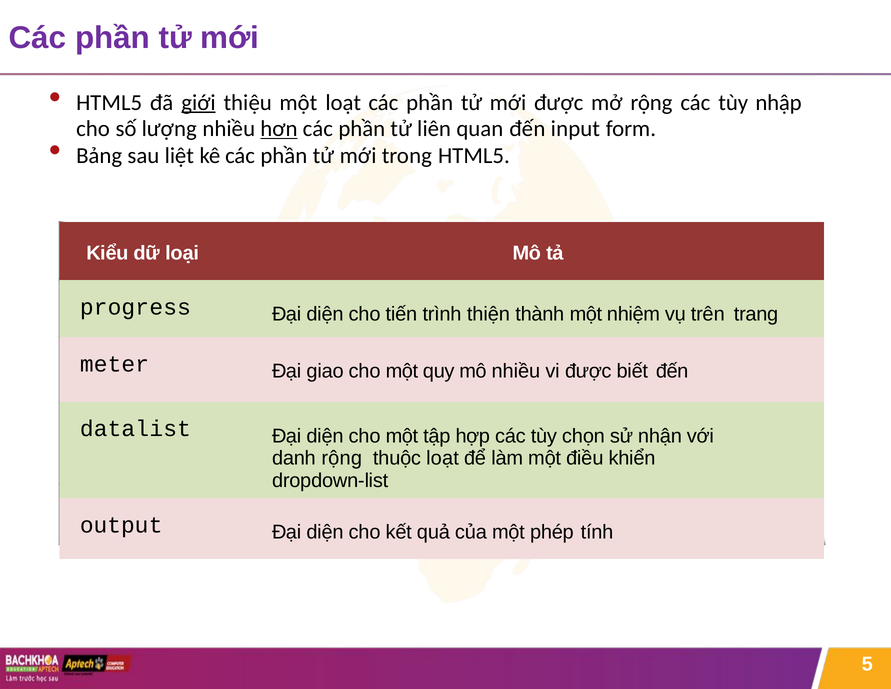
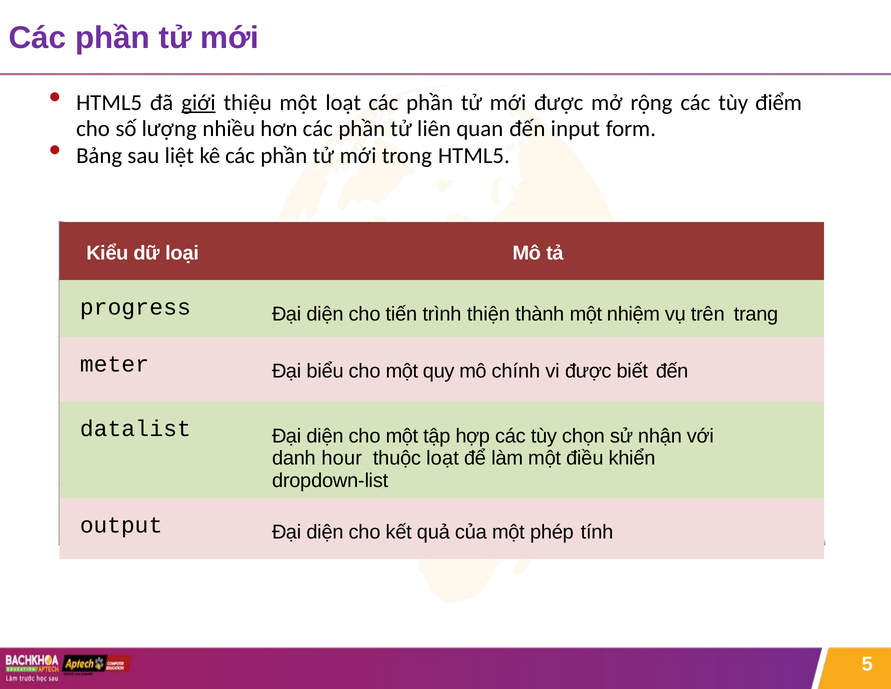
nhập: nhập -> điểm
hơn underline: present -> none
giao: giao -> biểu
mô nhiều: nhiều -> chính
danh rộng: rộng -> hour
